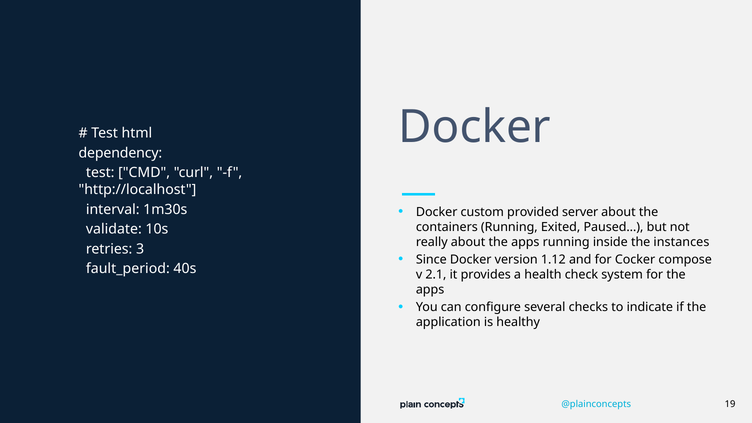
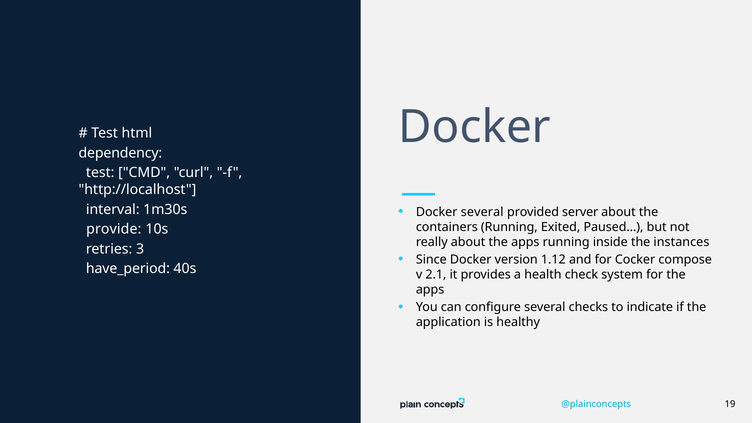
Docker custom: custom -> several
validate: validate -> provide
fault_period: fault_period -> have_period
